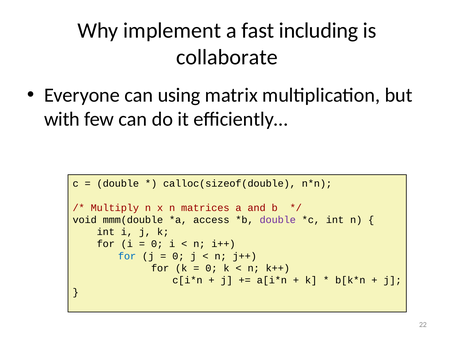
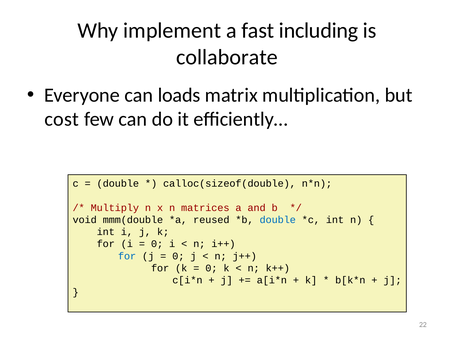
using: using -> loads
with: with -> cost
access: access -> reused
double at (278, 220) colour: purple -> blue
